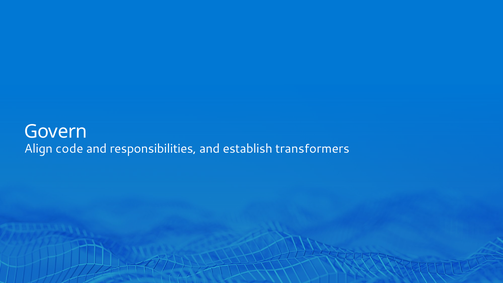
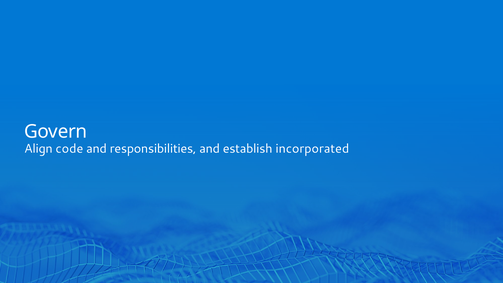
transformers: transformers -> incorporated
